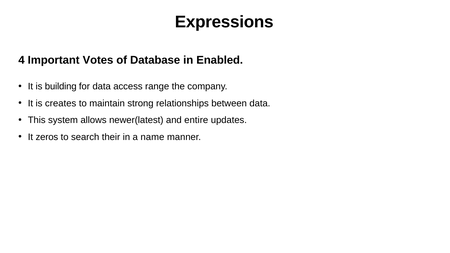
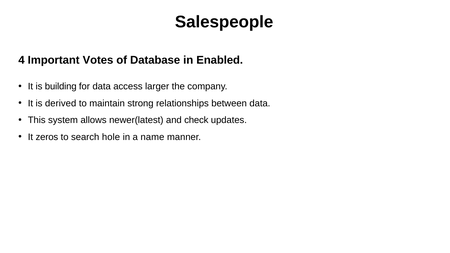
Expressions: Expressions -> Salespeople
range: range -> larger
creates: creates -> derived
entire: entire -> check
their: their -> hole
